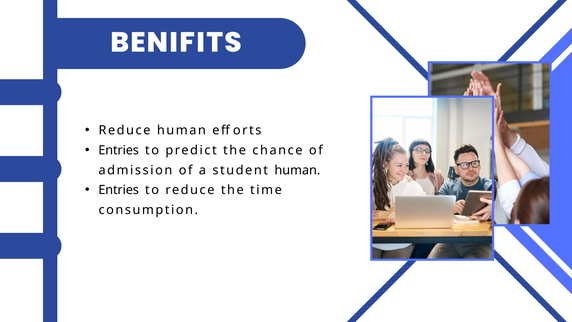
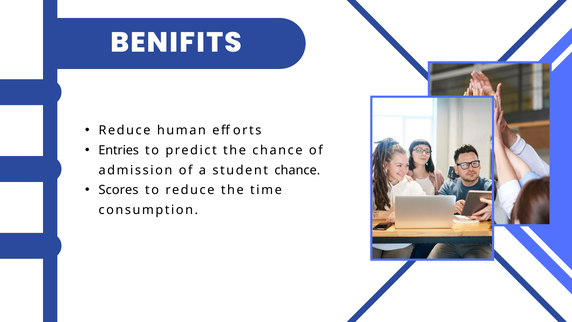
student human: human -> chance
Entries at (119, 190): Entries -> Scores
